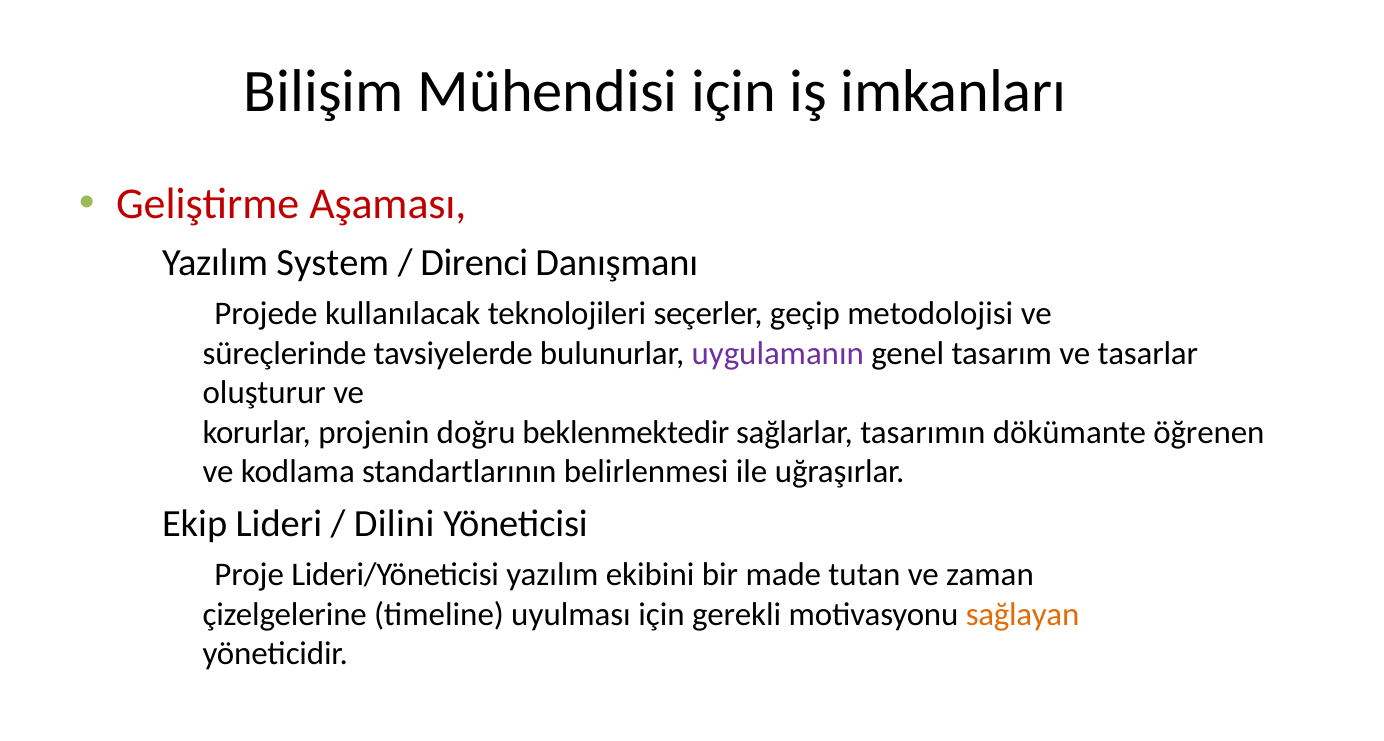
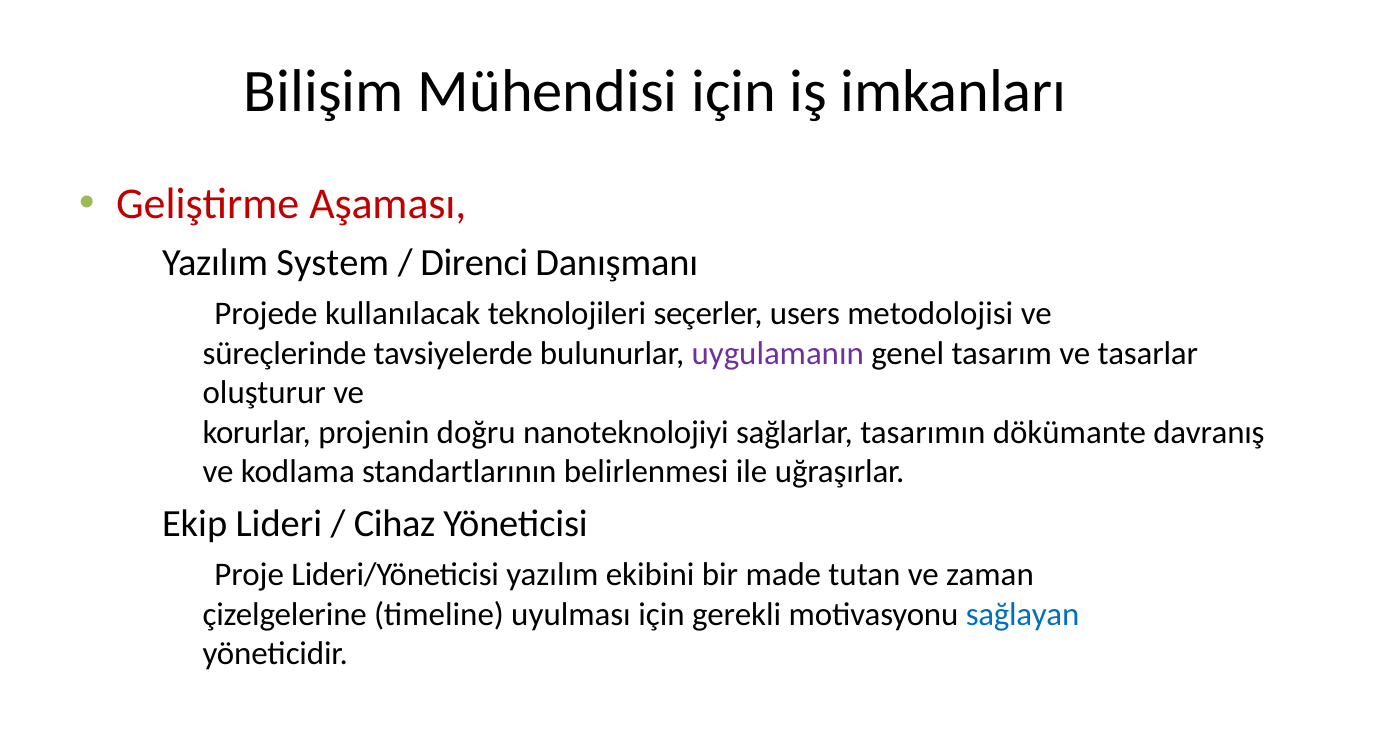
geçip: geçip -> users
beklenmektedir: beklenmektedir -> nanoteknolojiyi
öğrenen: öğrenen -> davranış
Dilini: Dilini -> Cihaz
sağlayan colour: orange -> blue
